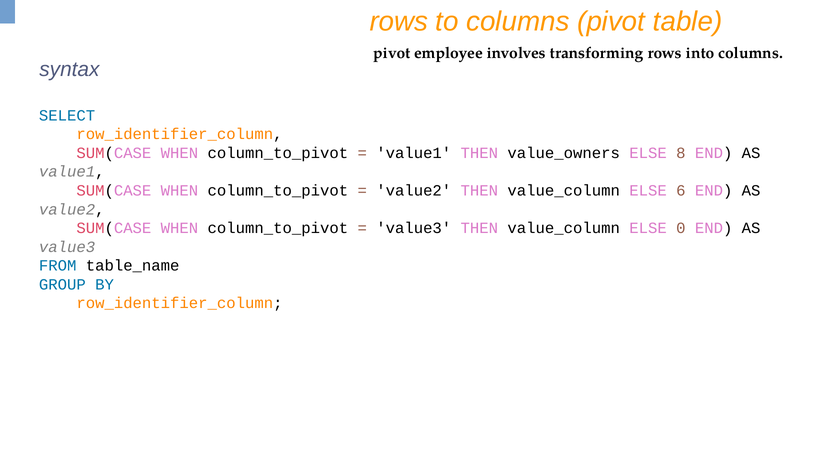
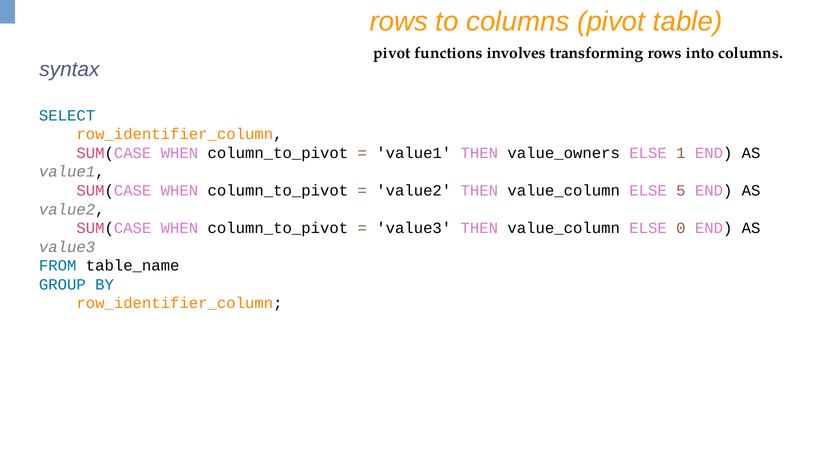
employee: employee -> functions
8: 8 -> 1
6: 6 -> 5
